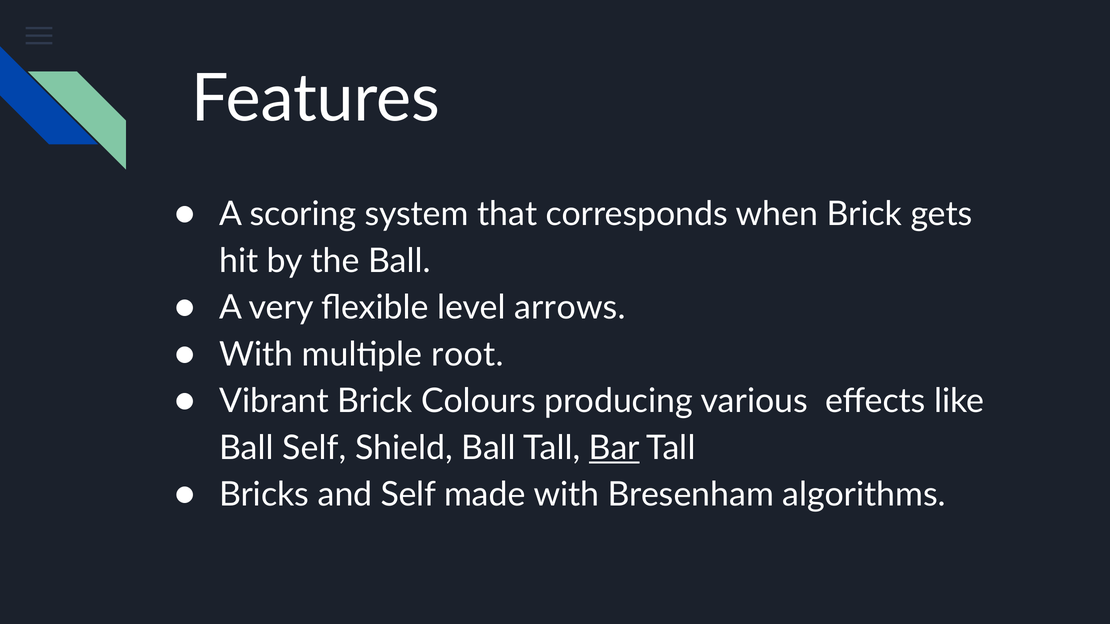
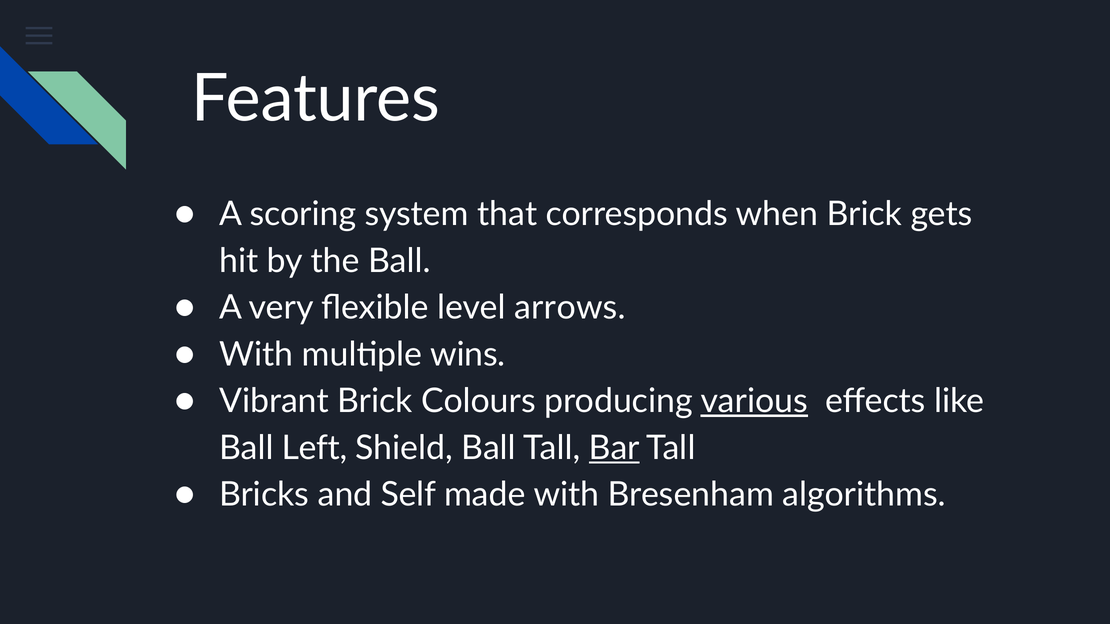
root: root -> wins
various underline: none -> present
Ball Self: Self -> Left
